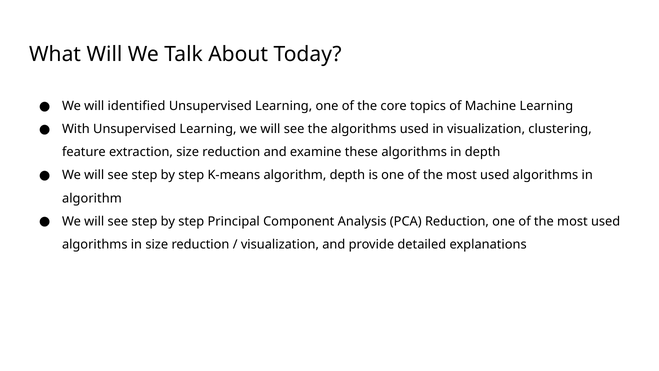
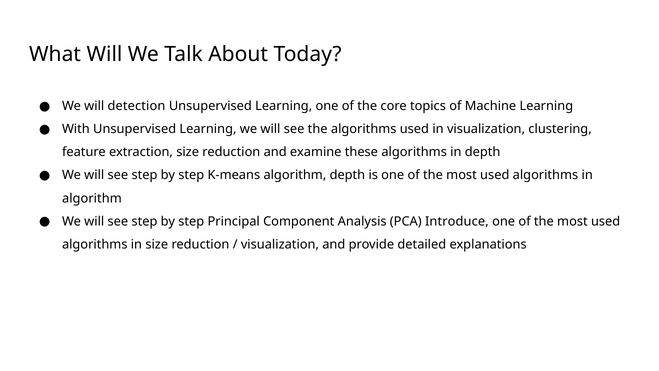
identified: identified -> detection
PCA Reduction: Reduction -> Introduce
